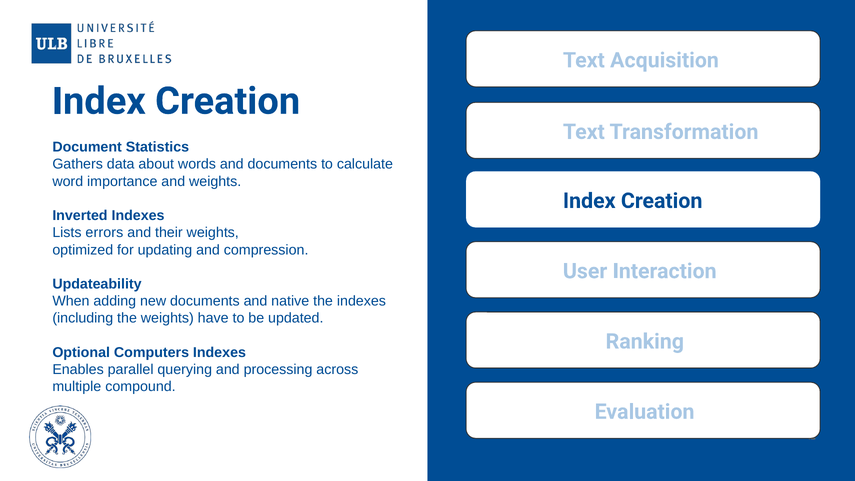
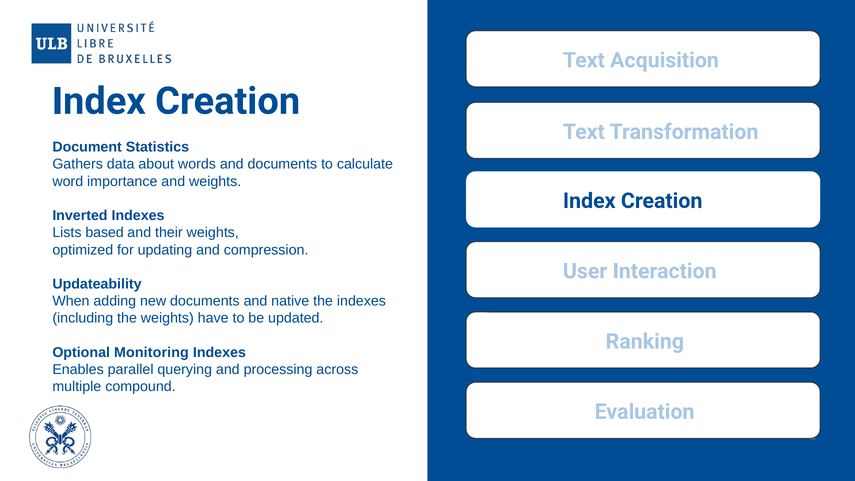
errors: errors -> based
Computers: Computers -> Monitoring
